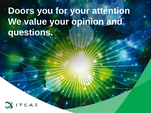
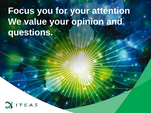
Doors: Doors -> Focus
